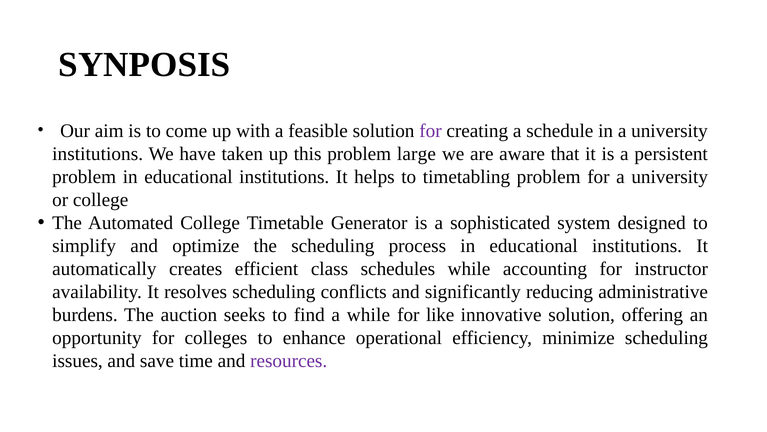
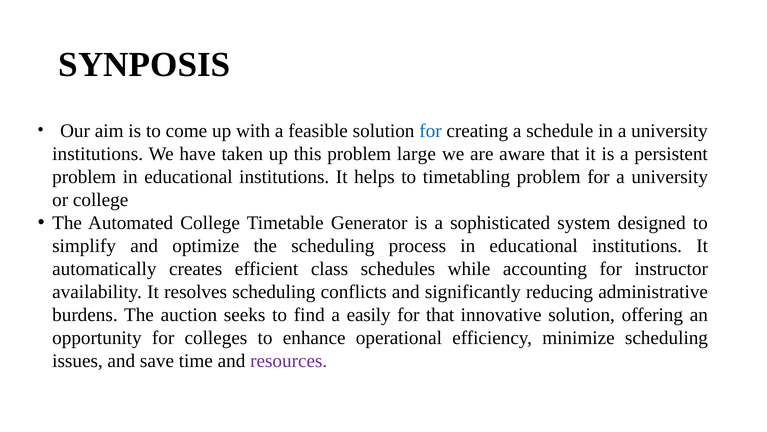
for at (430, 131) colour: purple -> blue
a while: while -> easily
for like: like -> that
